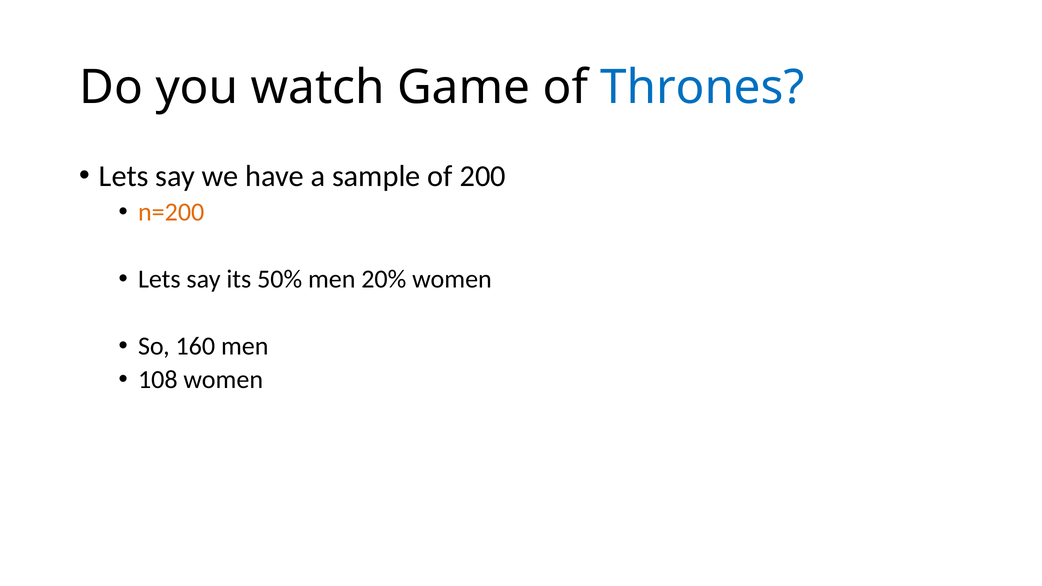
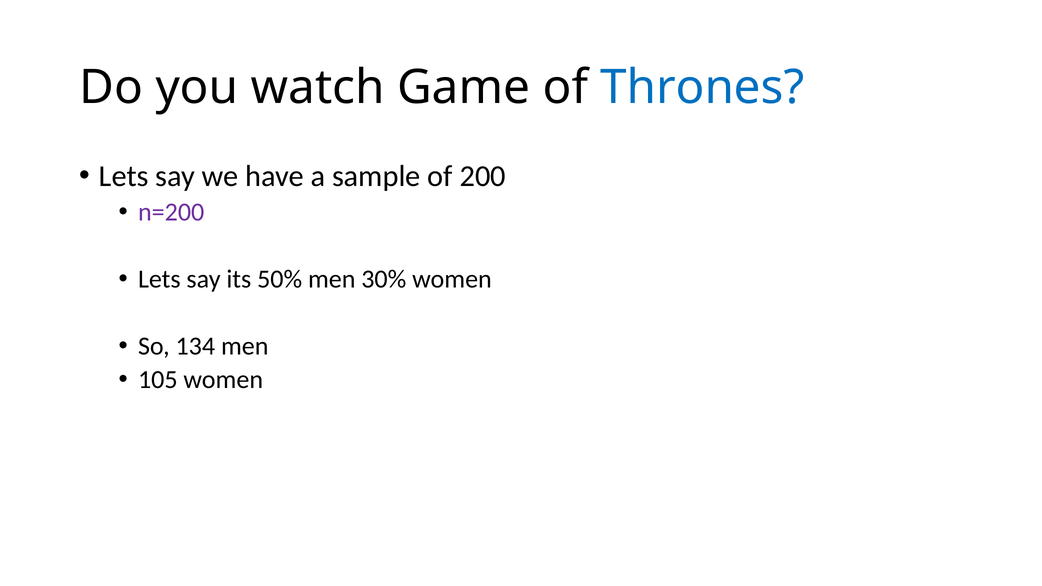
n=200 colour: orange -> purple
20%: 20% -> 30%
160: 160 -> 134
108: 108 -> 105
